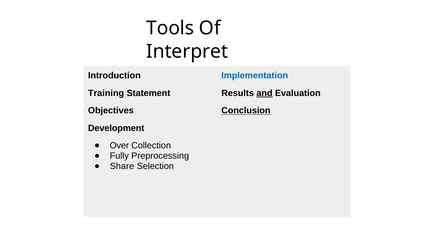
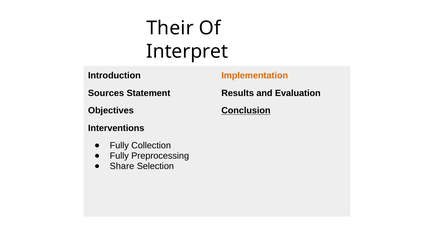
Tools: Tools -> Their
Implementation colour: blue -> orange
Training: Training -> Sources
and underline: present -> none
Development: Development -> Interventions
Over at (119, 146): Over -> Fully
